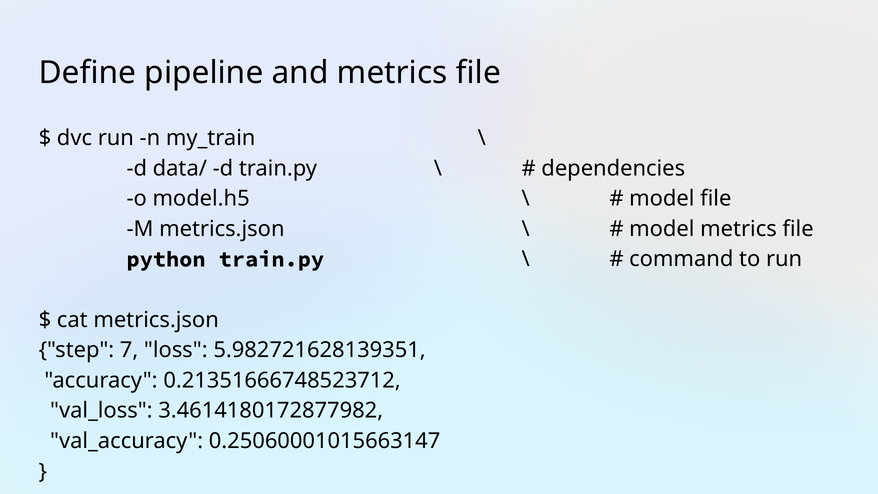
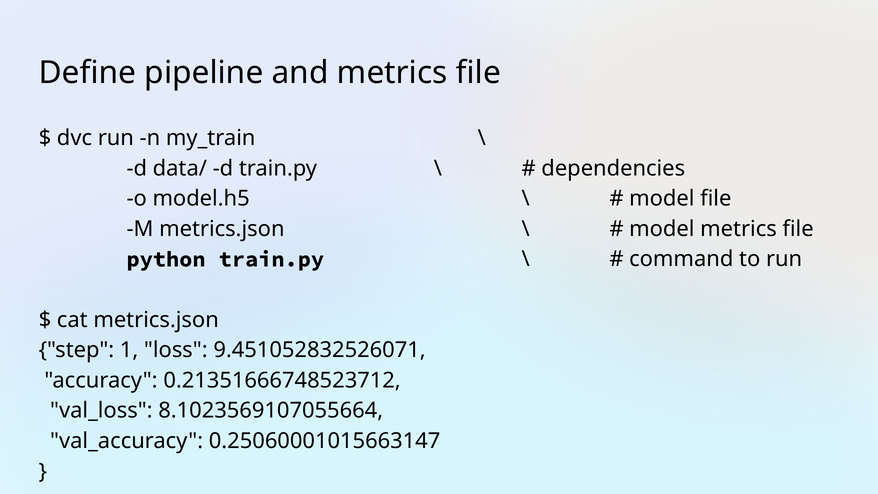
7: 7 -> 1
5.982721628139351: 5.982721628139351 -> 9.451052832526071
3.4614180172877982: 3.4614180172877982 -> 8.1023569107055664
